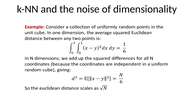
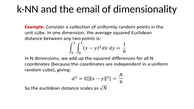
noise: noise -> email
